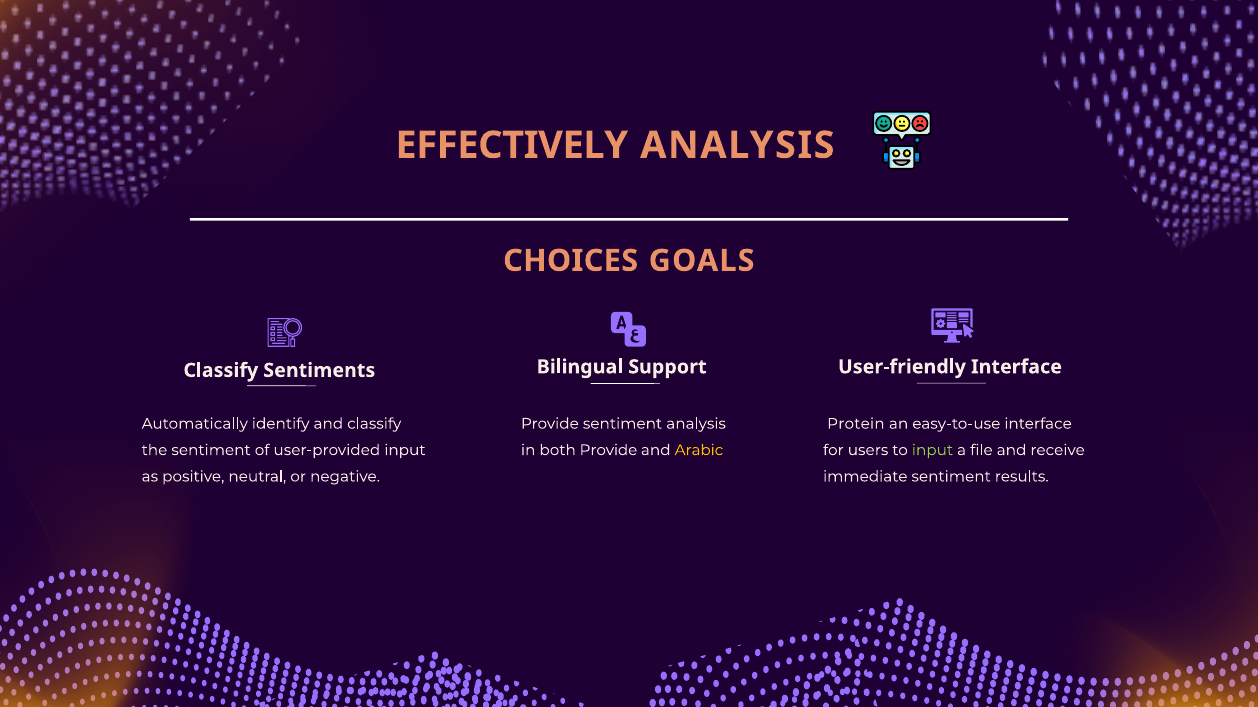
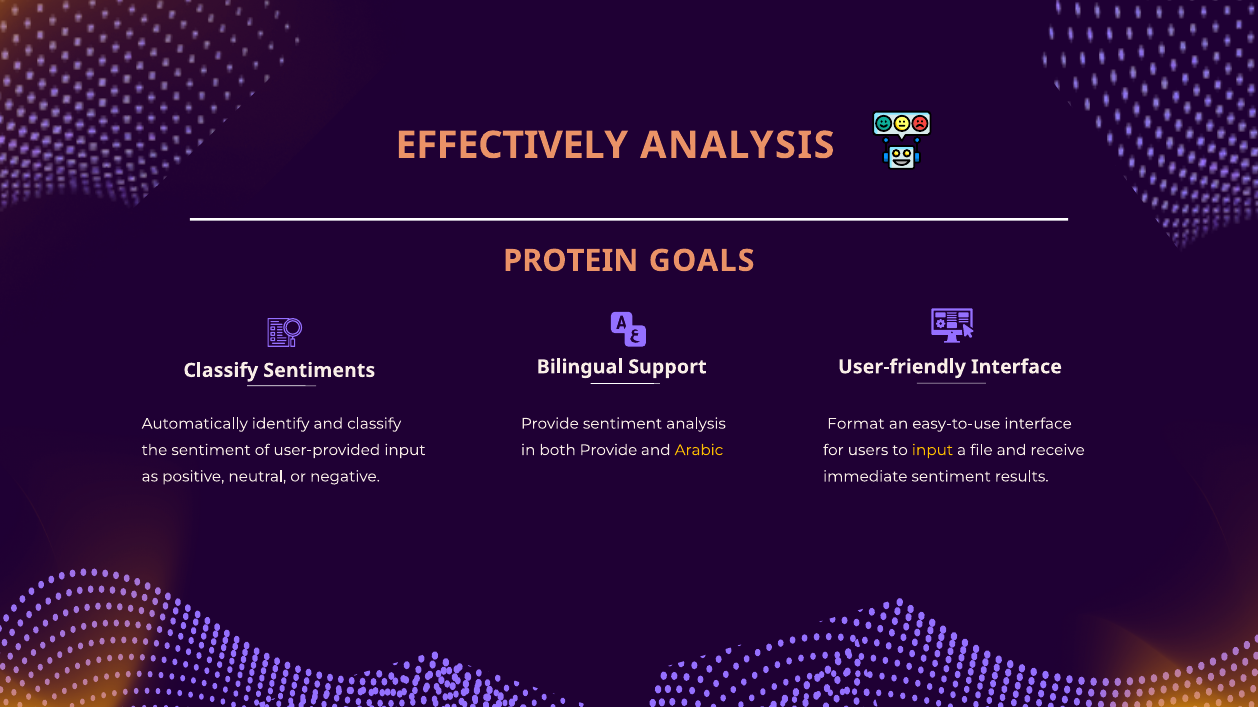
CHOICES: CHOICES -> PROTEIN
Protein: Protein -> Format
input at (932, 450) colour: light green -> yellow
